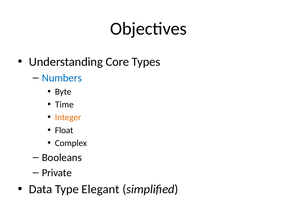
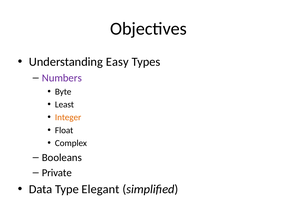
Core: Core -> Easy
Numbers colour: blue -> purple
Time: Time -> Least
